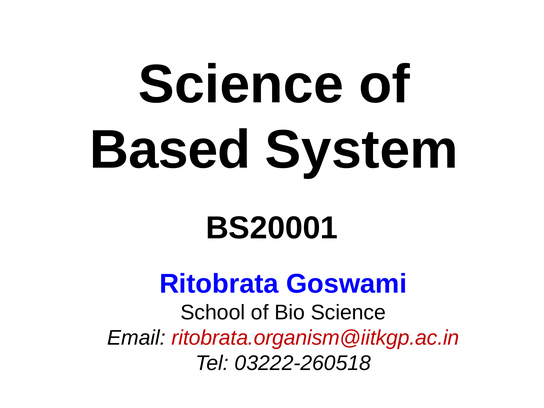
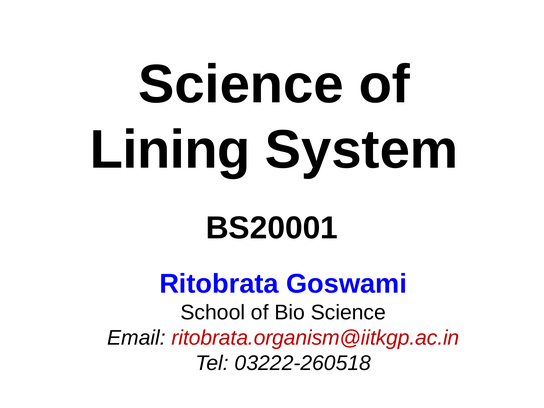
Based: Based -> Lining
